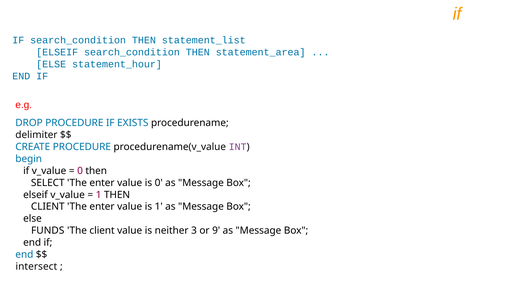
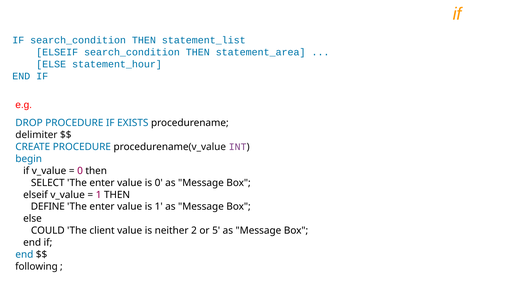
CLIENT at (48, 207): CLIENT -> DEFINE
FUNDS: FUNDS -> COULD
3: 3 -> 2
9: 9 -> 5
intersect: intersect -> following
